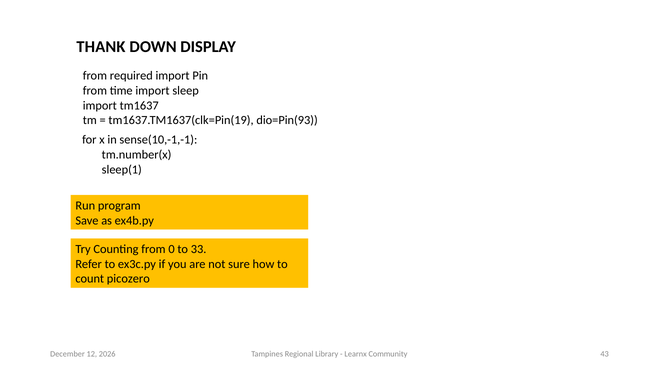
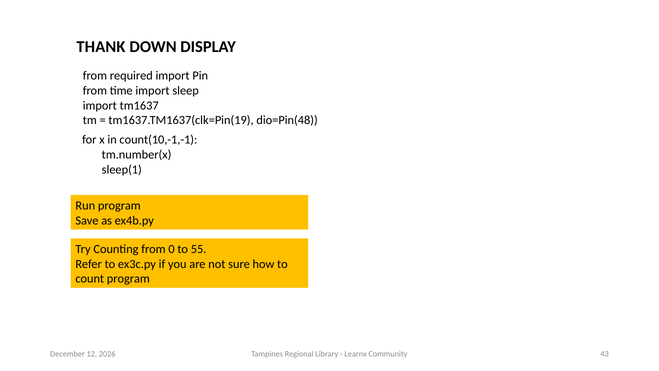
dio=Pin(93: dio=Pin(93 -> dio=Pin(48
sense(10,-1,-1: sense(10,-1,-1 -> count(10,-1,-1
33: 33 -> 55
count picozero: picozero -> program
